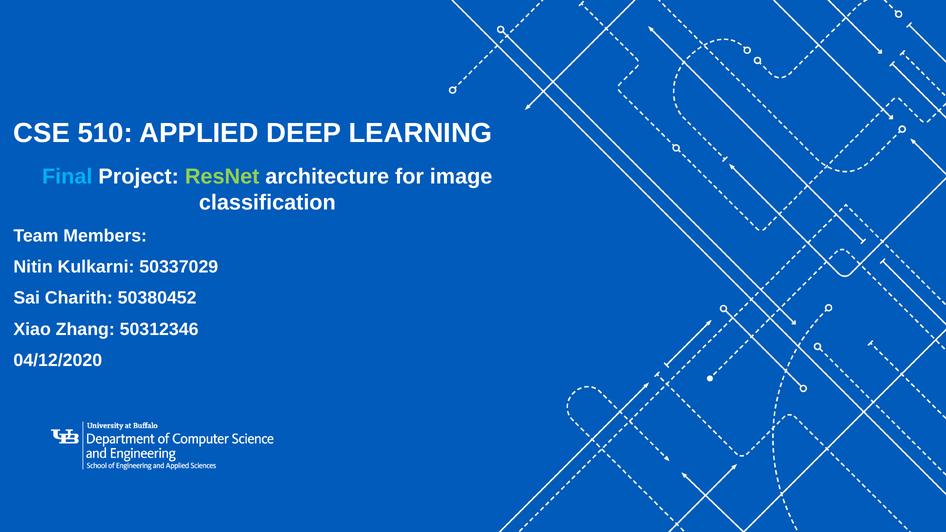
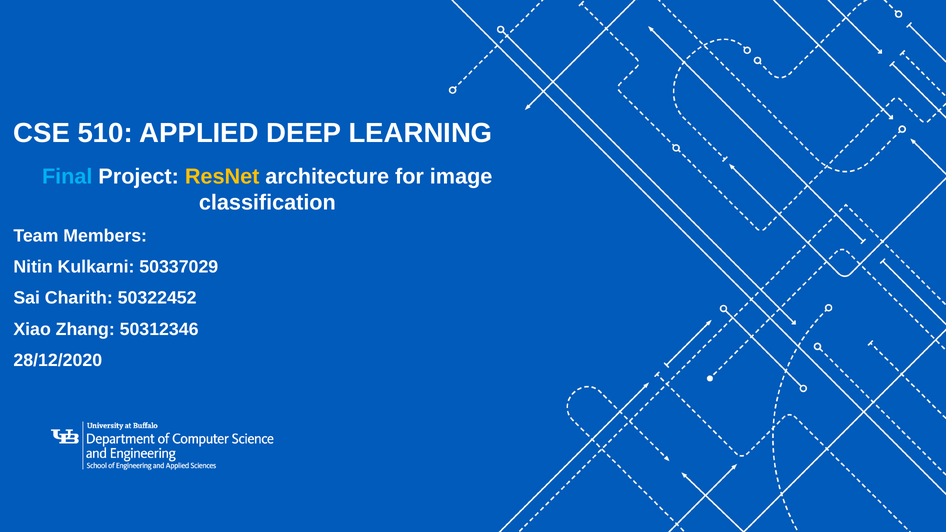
ResNet colour: light green -> yellow
50380452: 50380452 -> 50322452
04/12/2020: 04/12/2020 -> 28/12/2020
